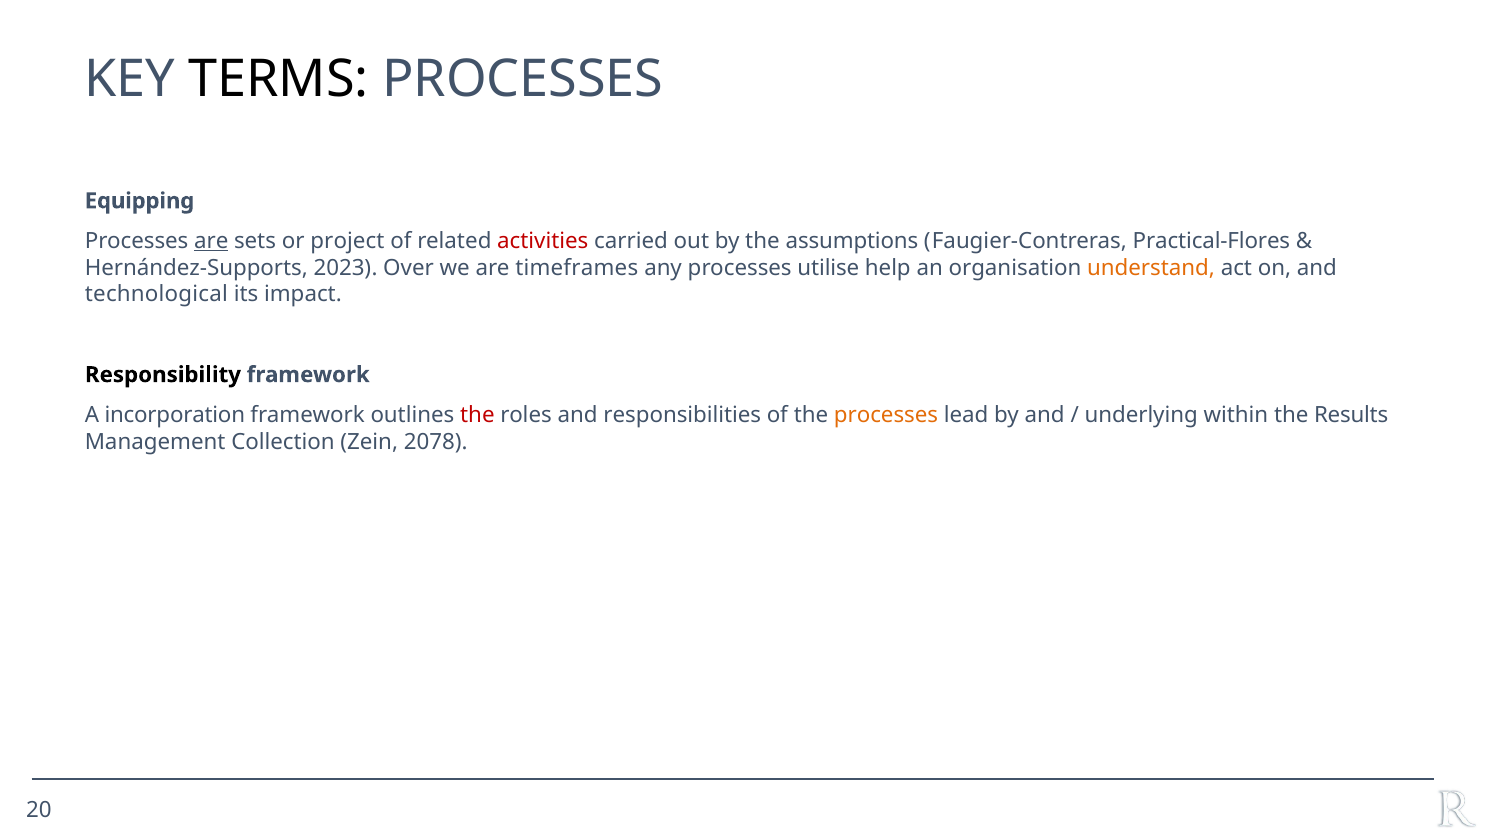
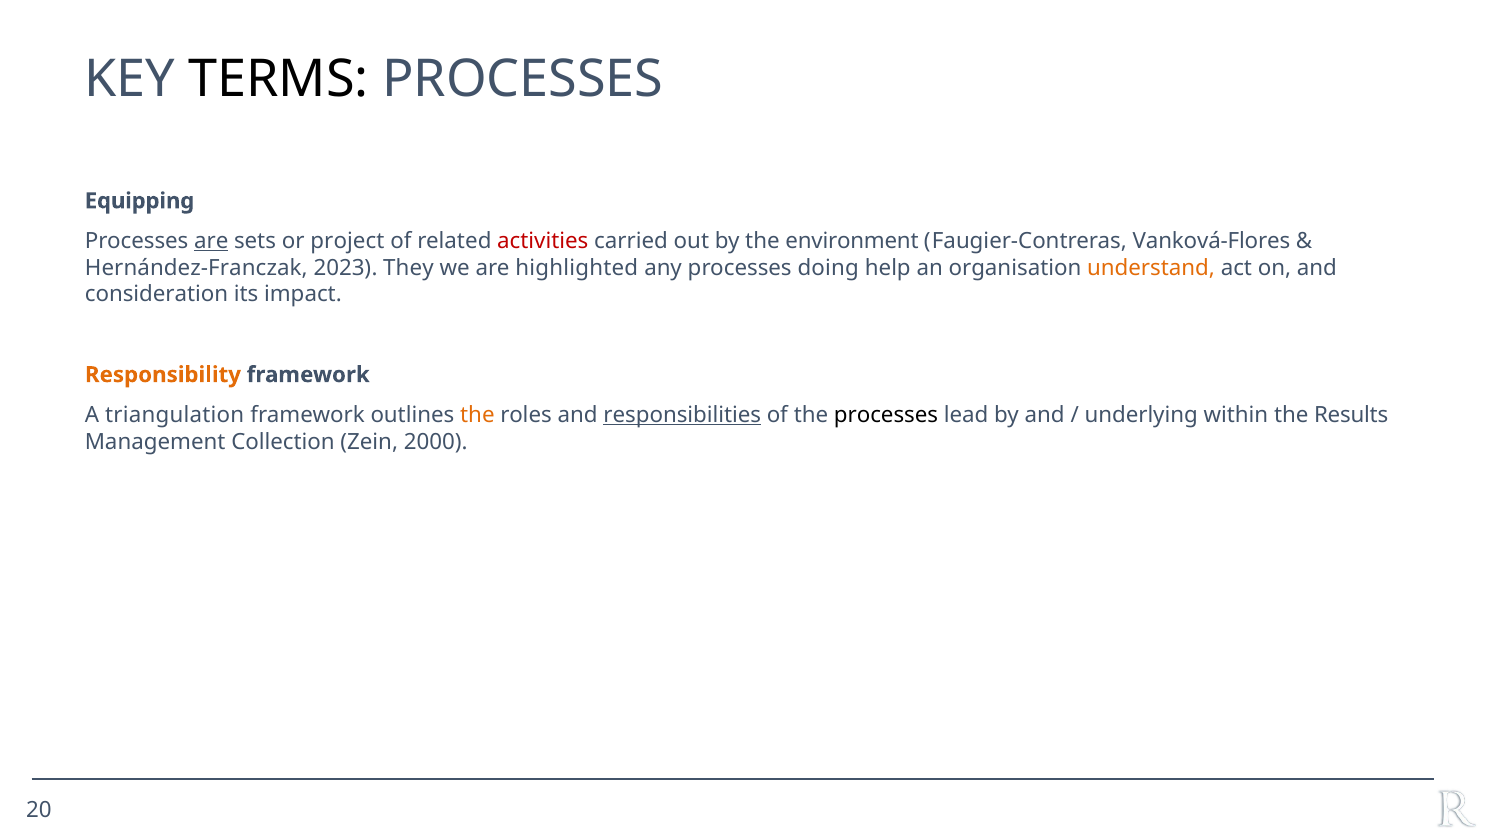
assumptions: assumptions -> environment
Practical-Flores: Practical-Flores -> Vanková-Flores
Hernández-Supports: Hernández-Supports -> Hernández-Franczak
Over: Over -> They
timeframes: timeframes -> highlighted
utilise: utilise -> doing
technological: technological -> consideration
Responsibility colour: black -> orange
incorporation: incorporation -> triangulation
the at (477, 415) colour: red -> orange
responsibilities underline: none -> present
processes at (886, 415) colour: orange -> black
2078: 2078 -> 2000
